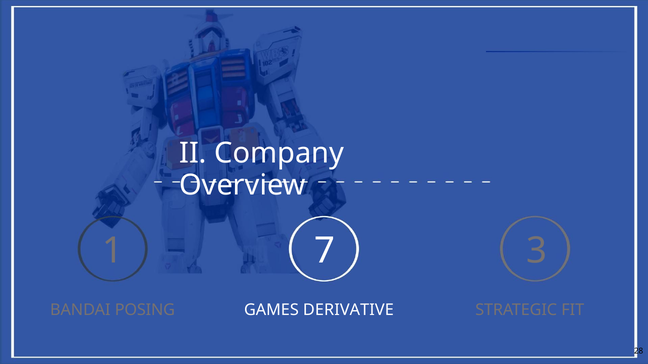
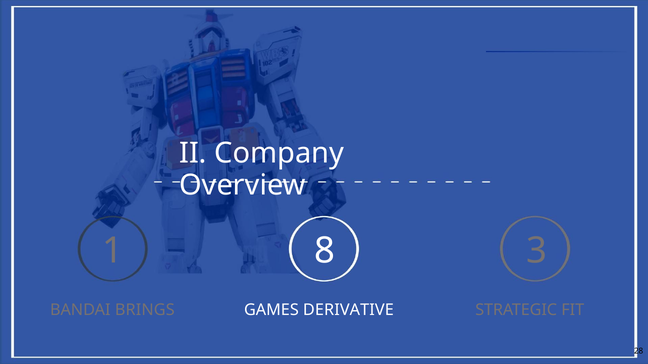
7: 7 -> 8
POSING: POSING -> BRINGS
